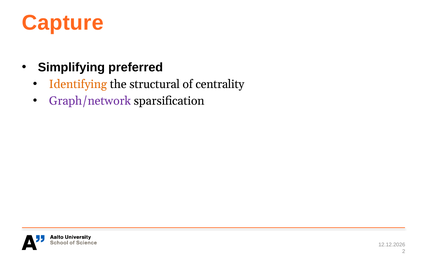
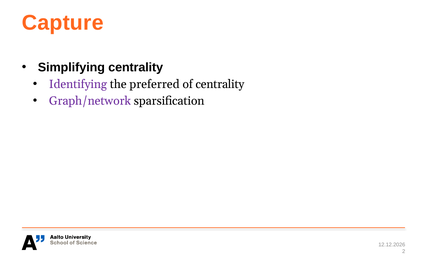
Simplifying preferred: preferred -> centrality
Identifying colour: orange -> purple
structural: structural -> preferred
